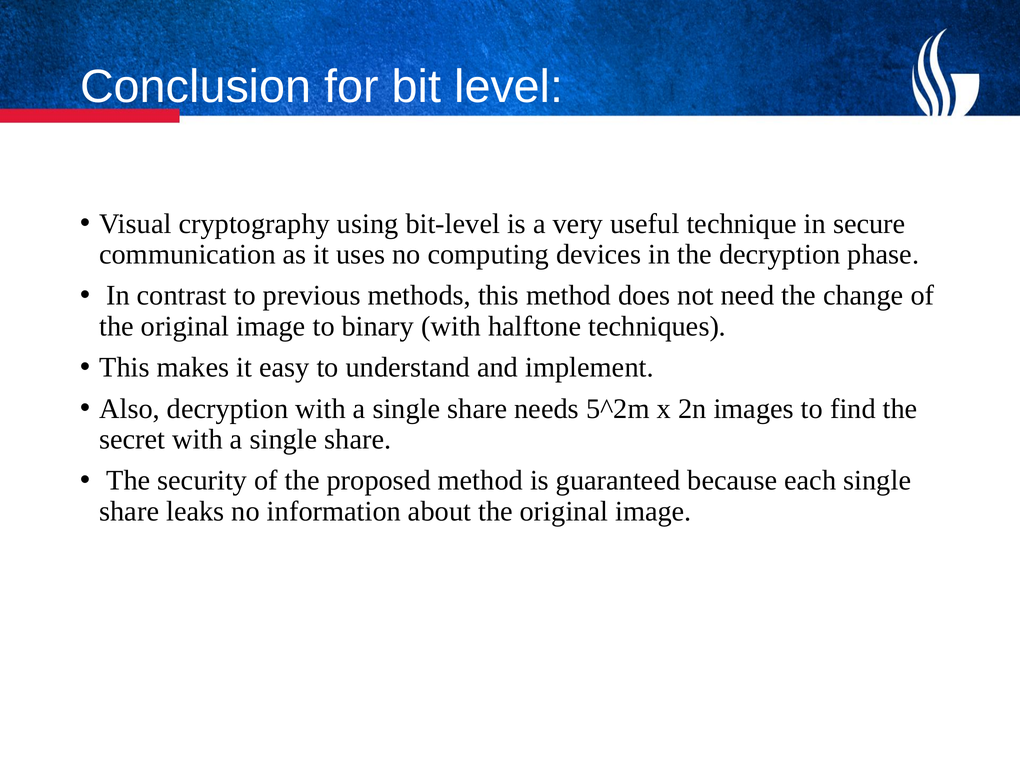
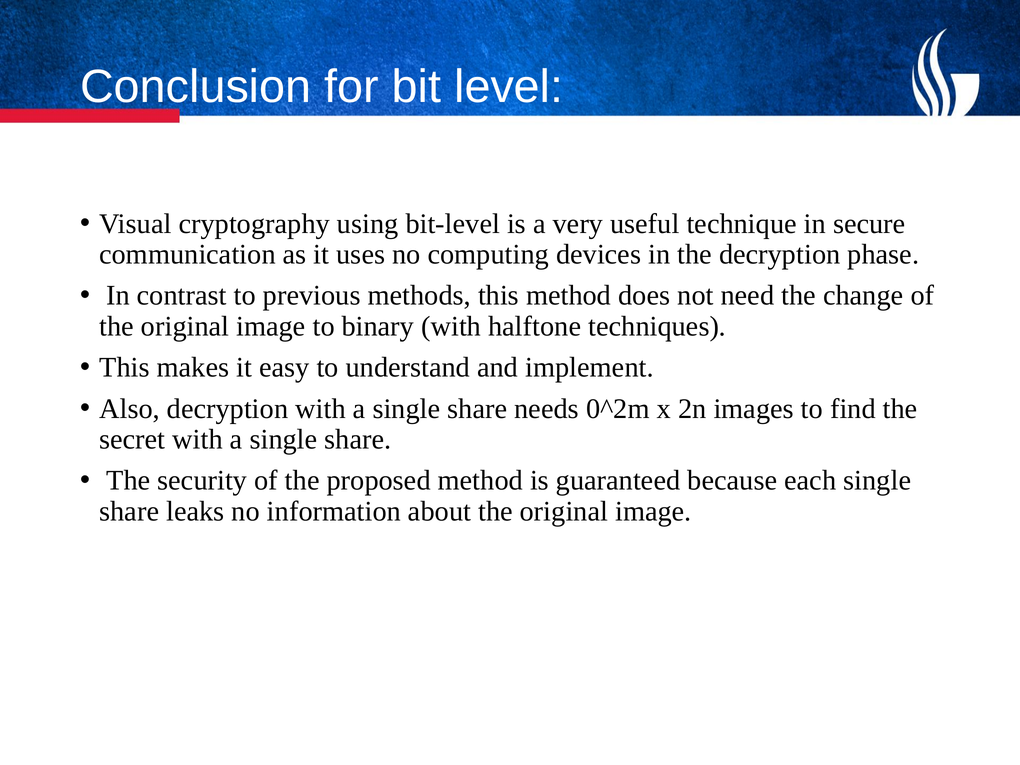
5^2m: 5^2m -> 0^2m
